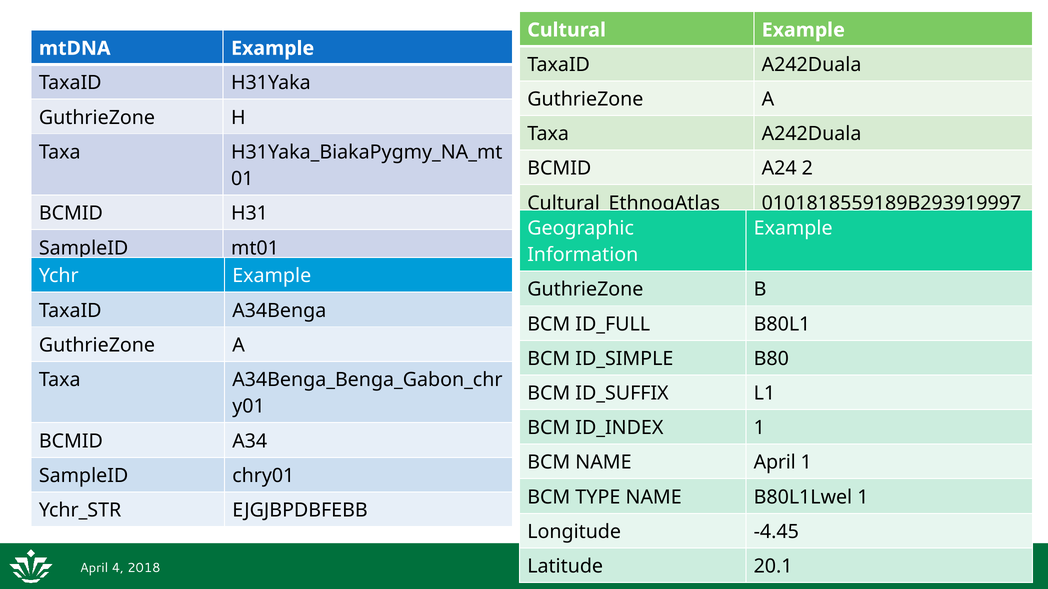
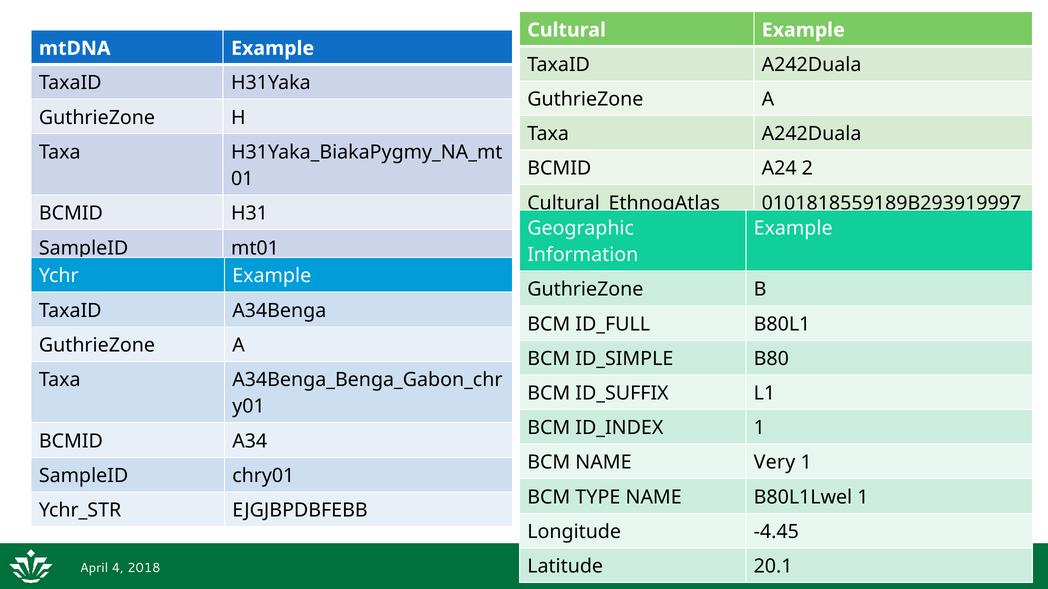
NAME April: April -> Very
